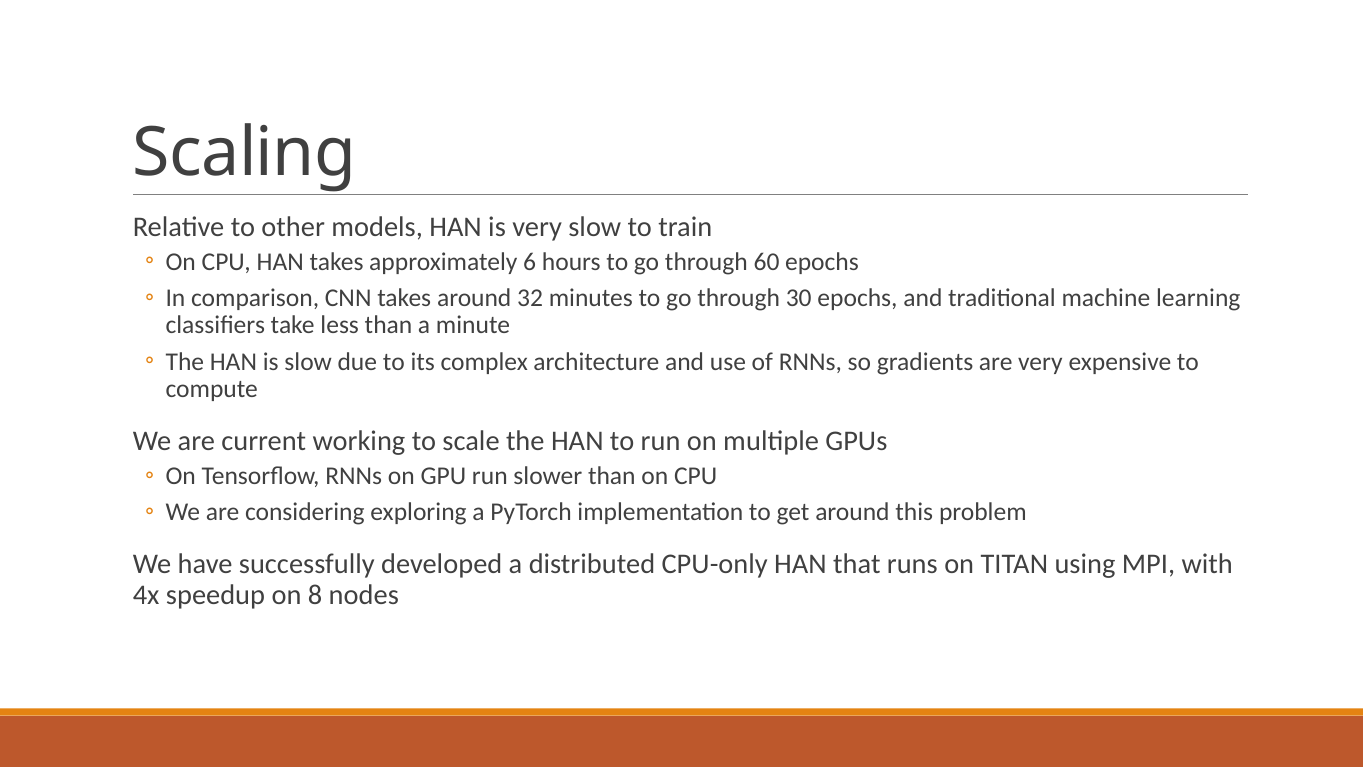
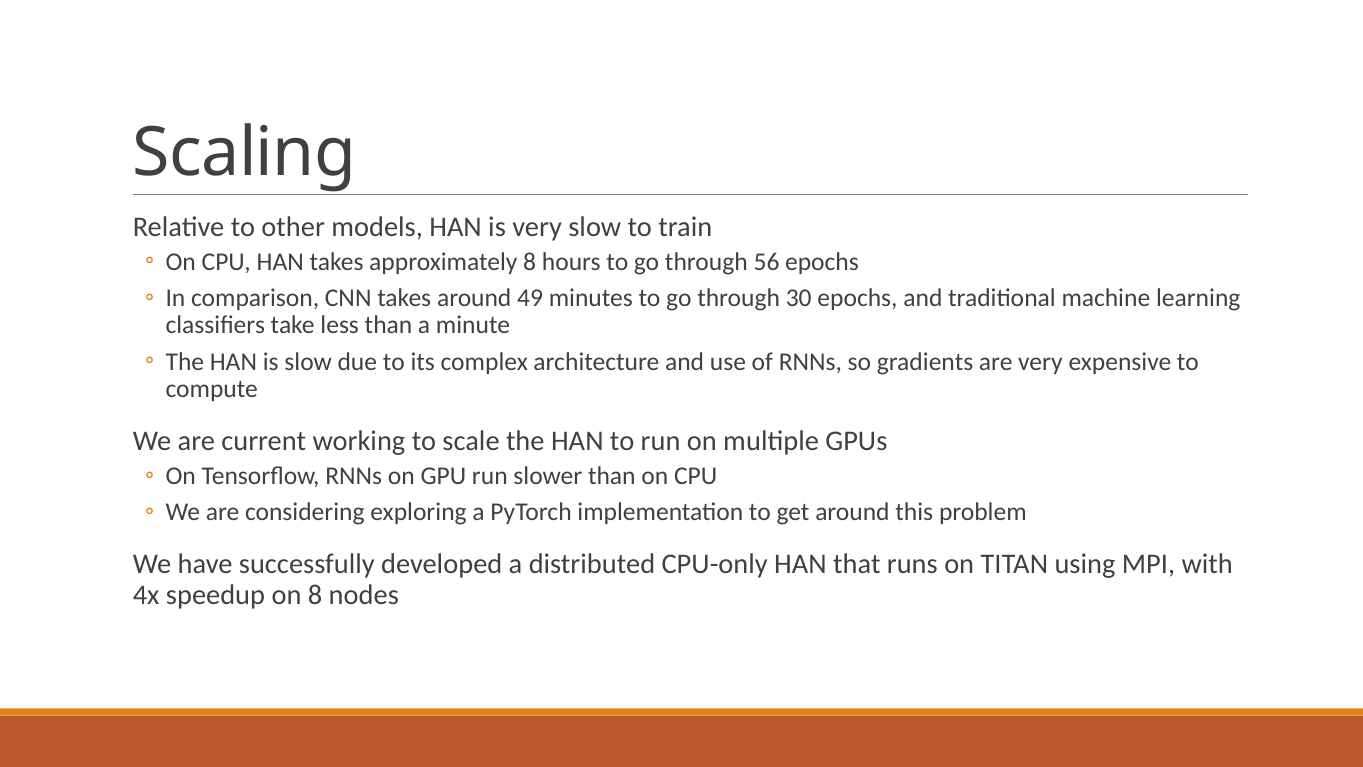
approximately 6: 6 -> 8
60: 60 -> 56
32: 32 -> 49
